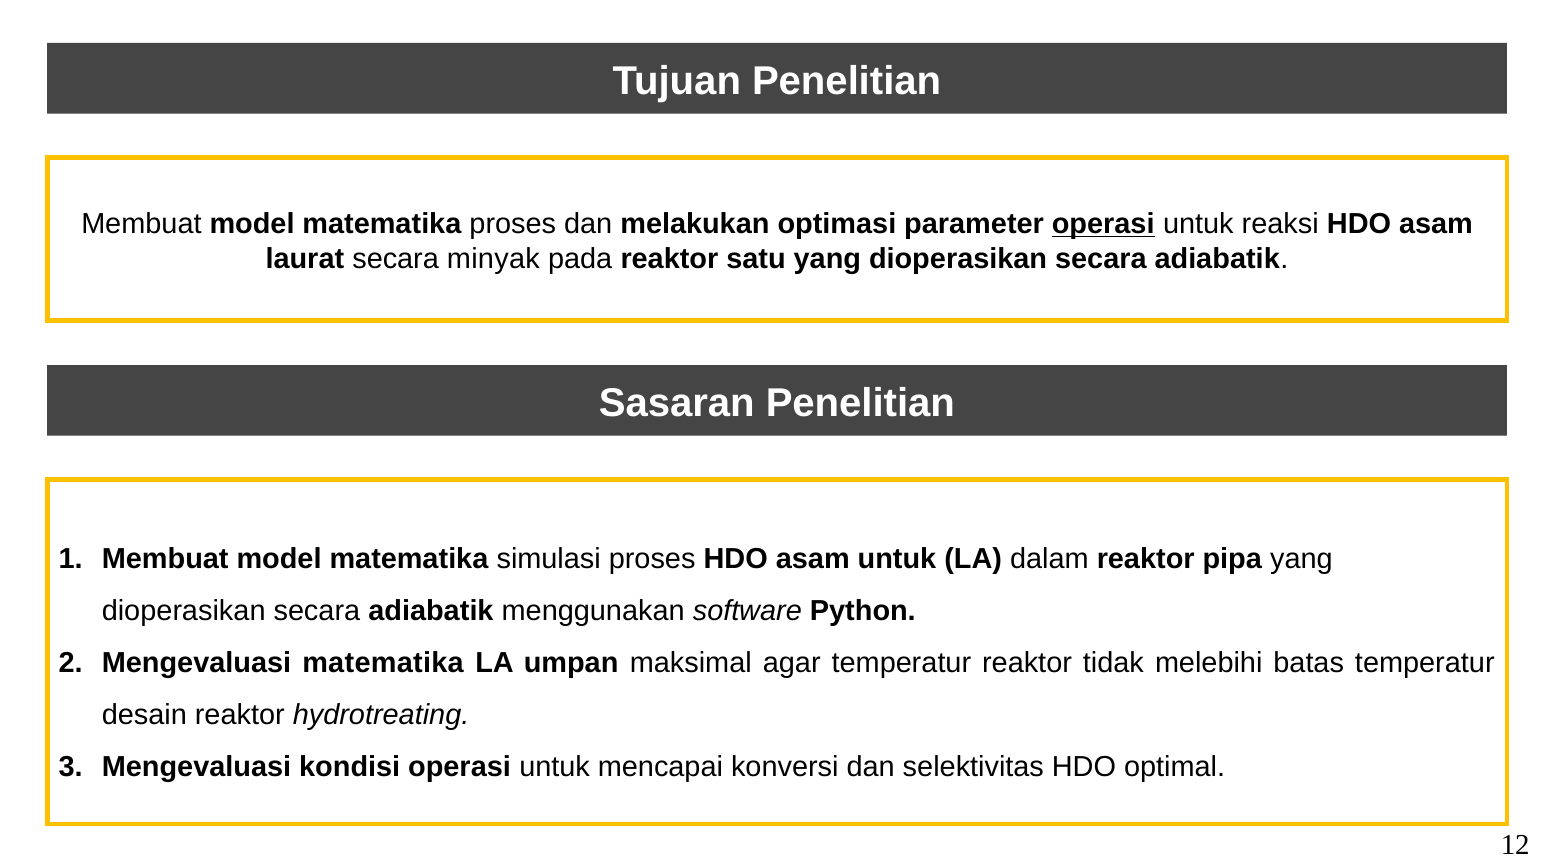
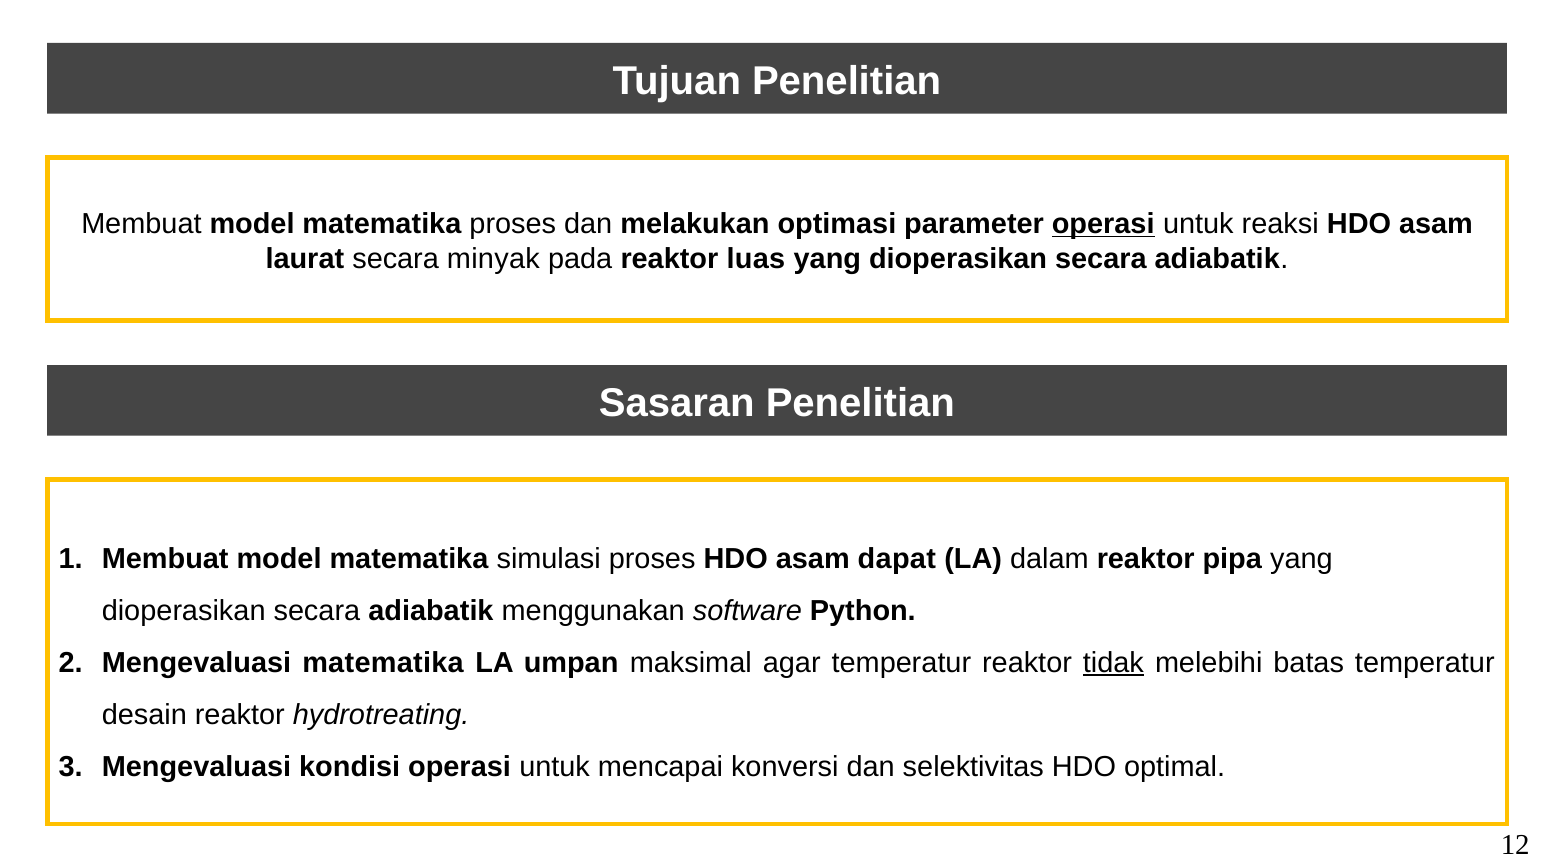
satu: satu -> luas
asam untuk: untuk -> dapat
tidak underline: none -> present
